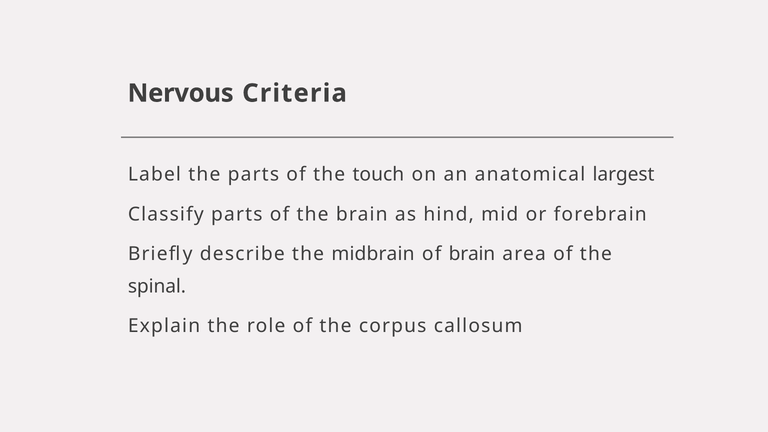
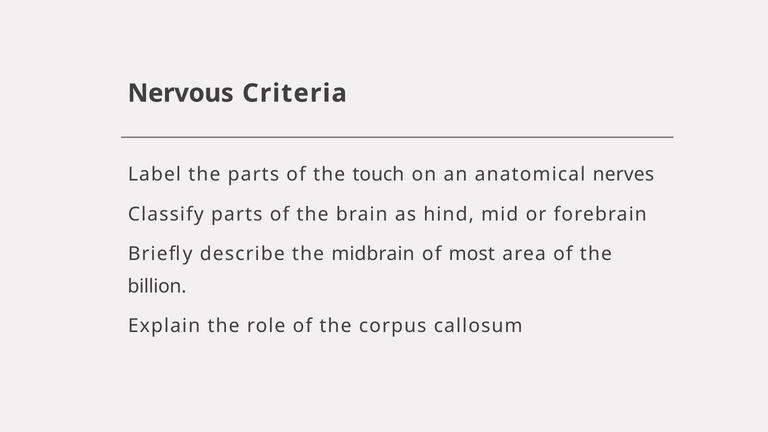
largest: largest -> nerves
of brain: brain -> most
spinal: spinal -> billion
